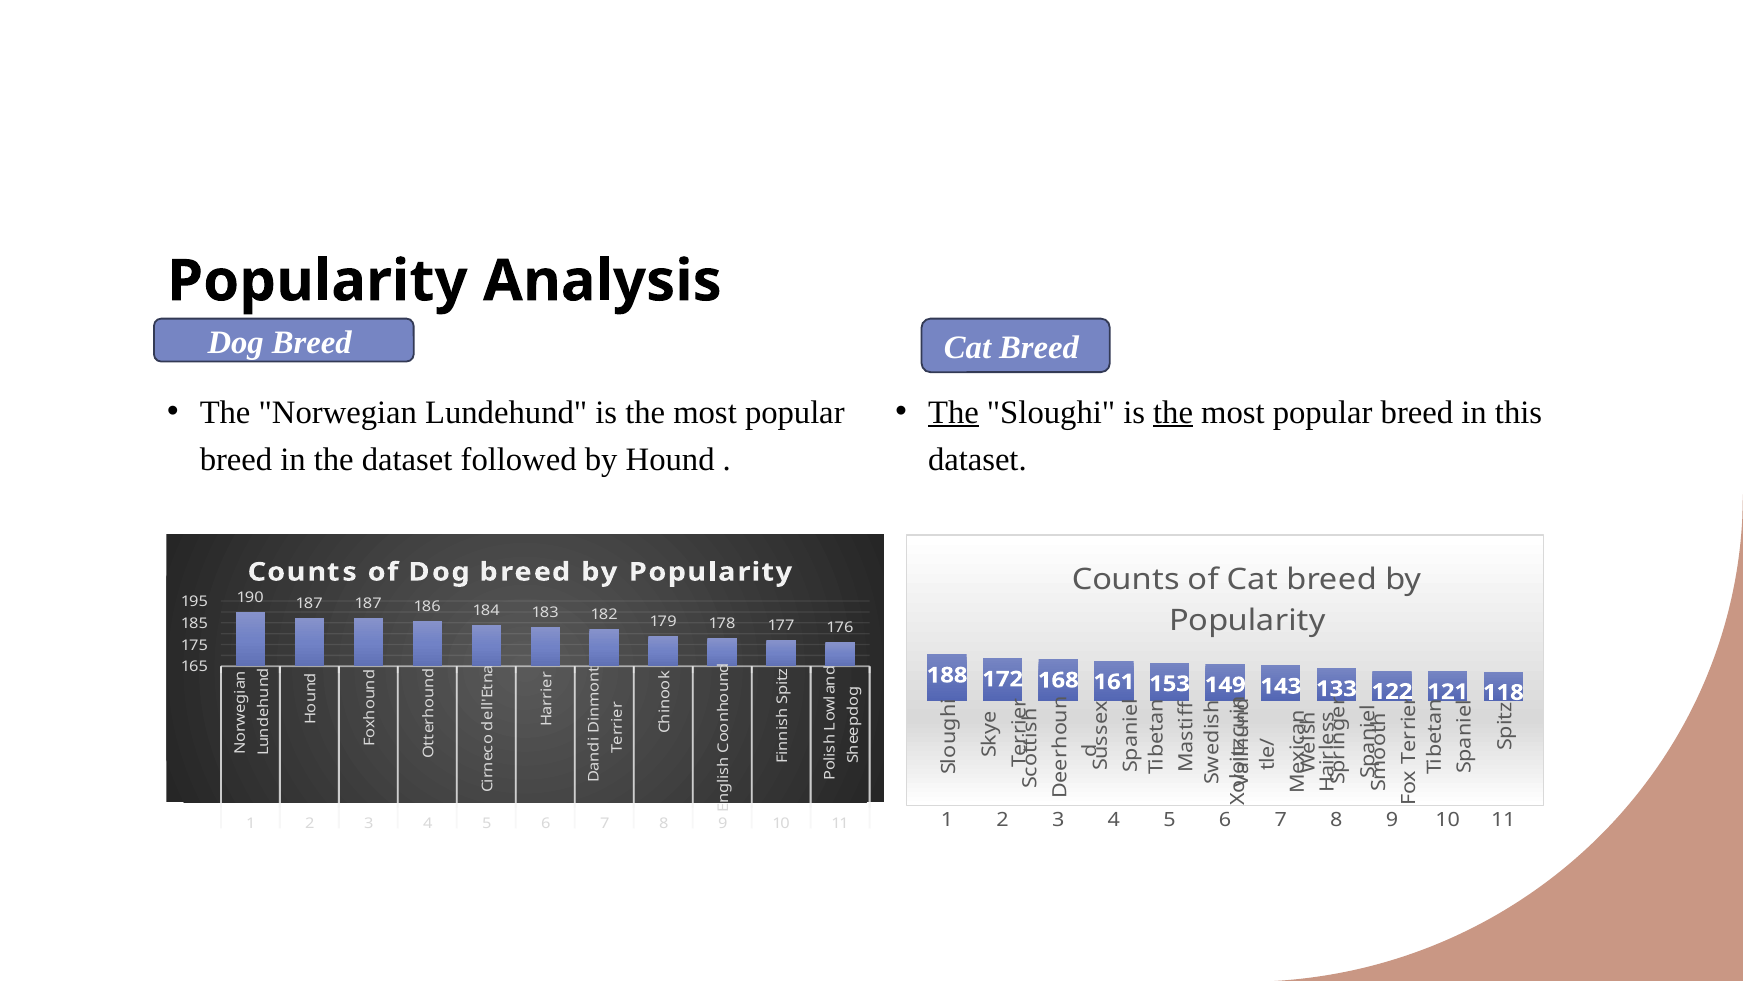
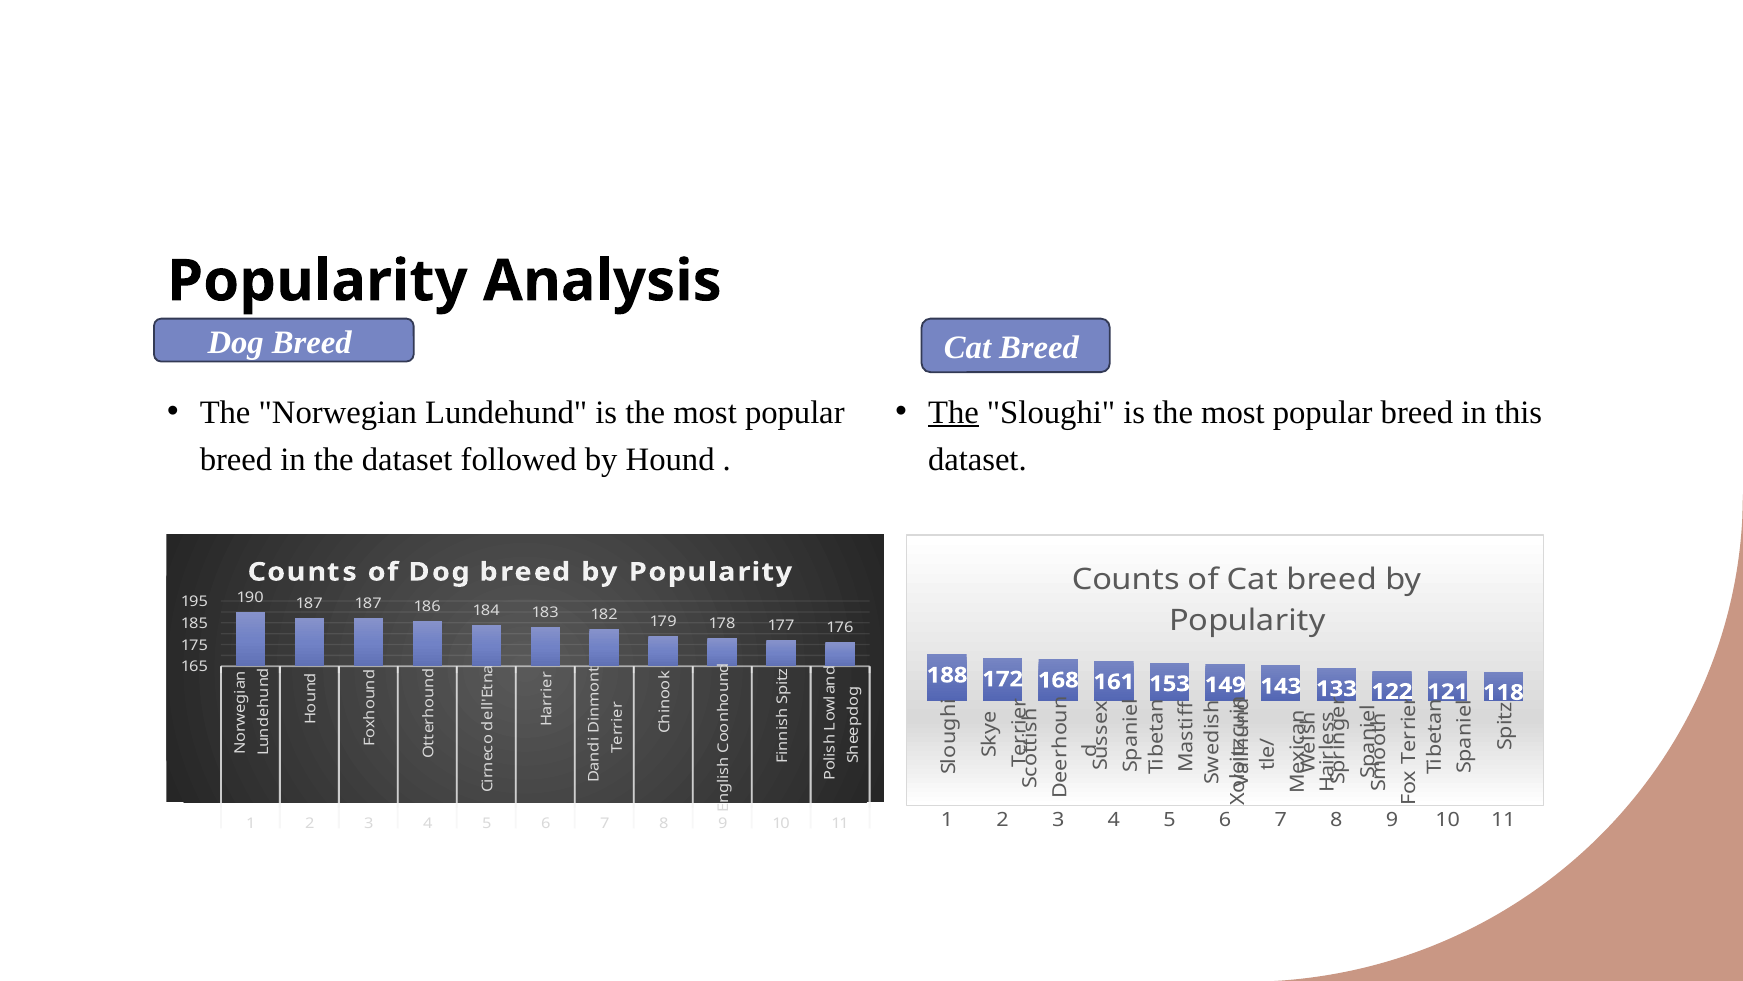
the at (1173, 412) underline: present -> none
